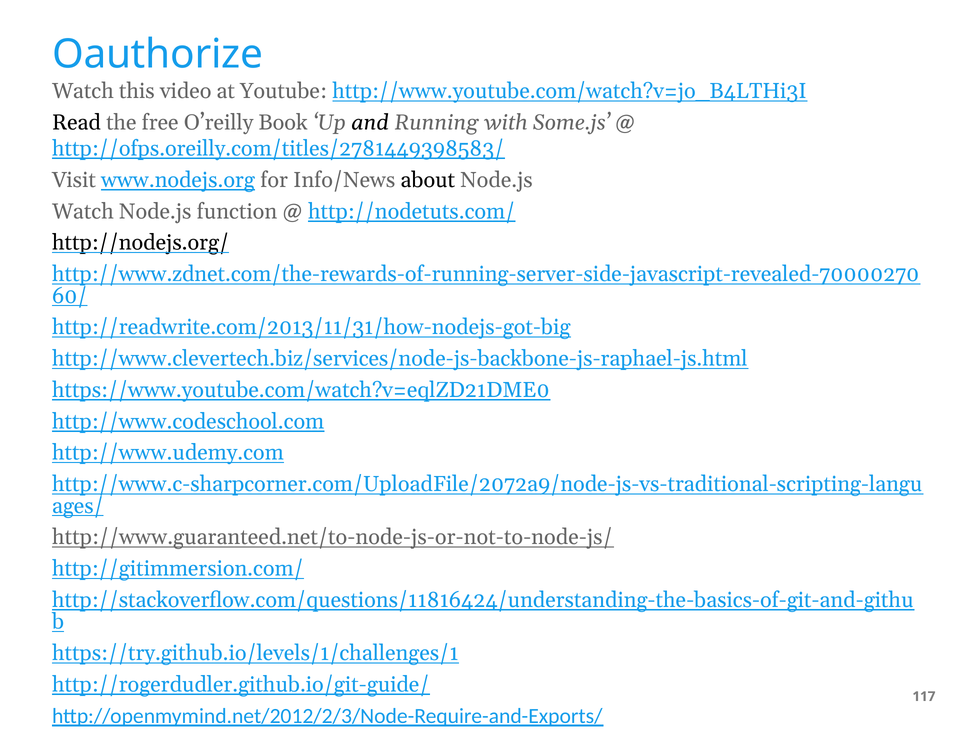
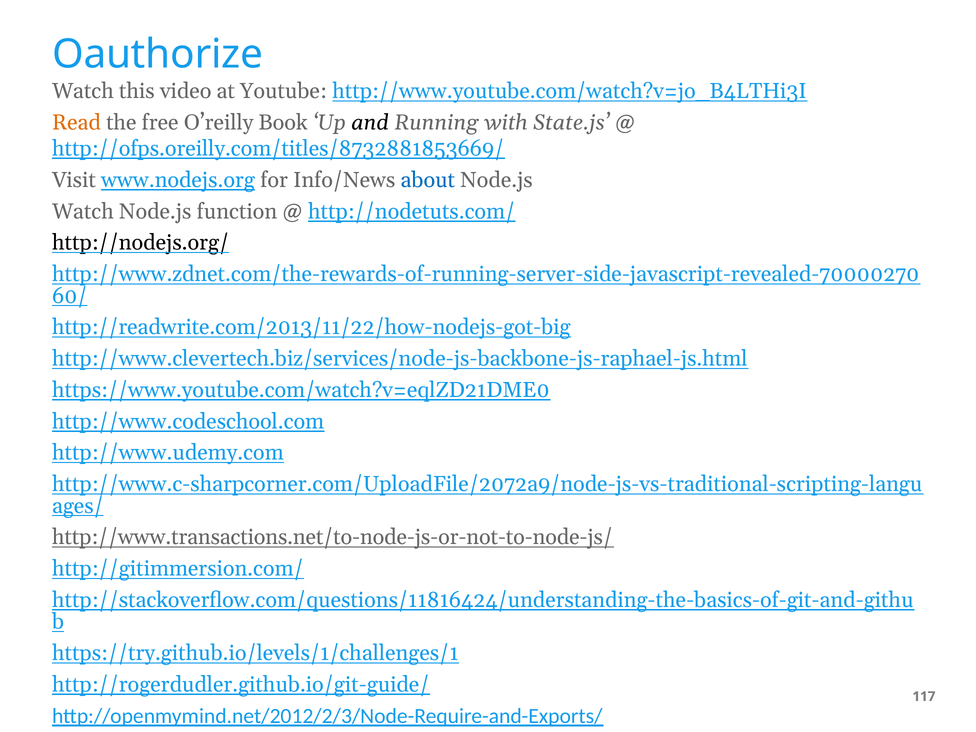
Read colour: black -> orange
Some.js: Some.js -> State.js
http://ofps.oreilly.com/titles/2781449398583/: http://ofps.oreilly.com/titles/2781449398583/ -> http://ofps.oreilly.com/titles/8732881853669/
about colour: black -> blue
http://readwrite.com/2013/11/31/how-nodejs-got-big: http://readwrite.com/2013/11/31/how-nodejs-got-big -> http://readwrite.com/2013/11/22/how-nodejs-got-big
http://www.guaranteed.net/to-node-js-or-not-to-node-js/: http://www.guaranteed.net/to-node-js-or-not-to-node-js/ -> http://www.transactions.net/to-node-js-or-not-to-node-js/
